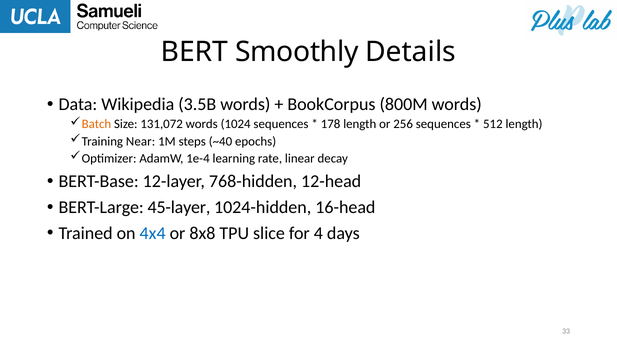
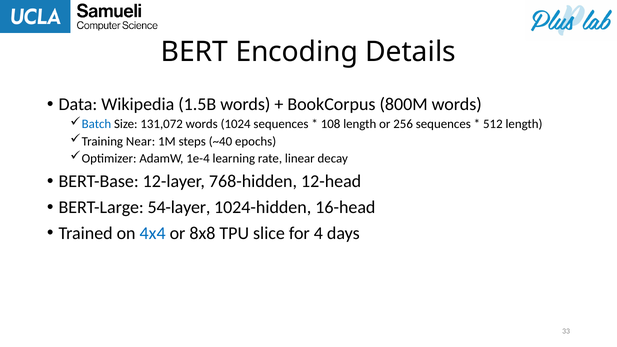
Smoothly: Smoothly -> Encoding
3.5B: 3.5B -> 1.5B
Batch colour: orange -> blue
178: 178 -> 108
45-layer: 45-layer -> 54-layer
